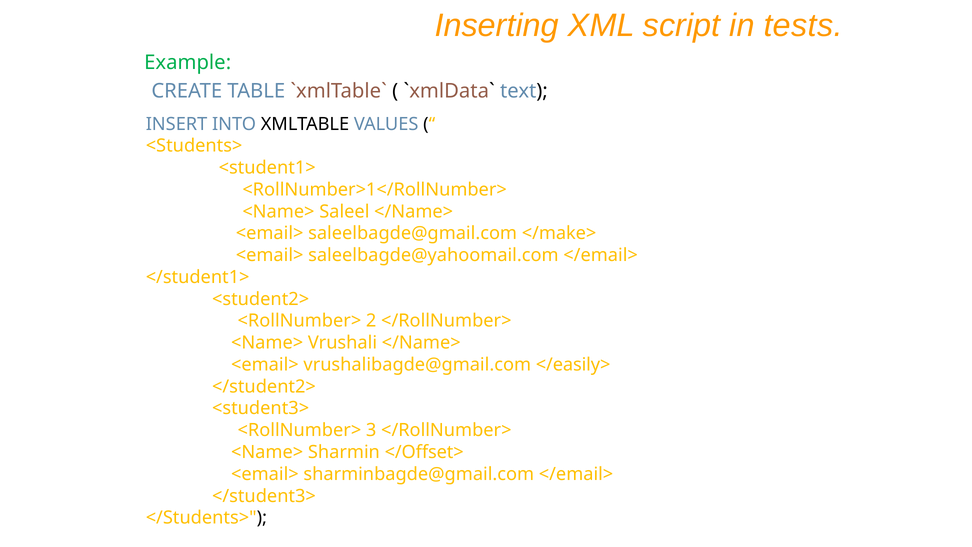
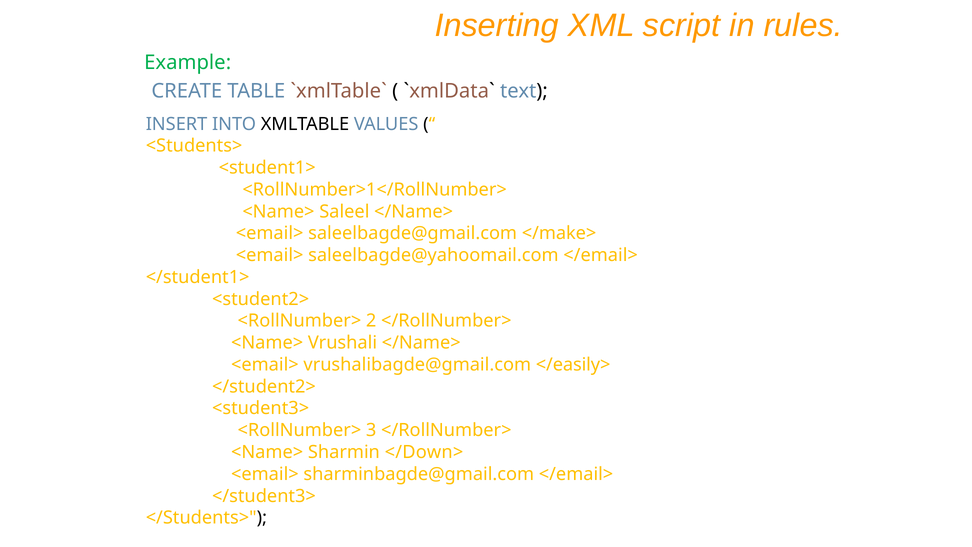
tests: tests -> rules
</Offset>: </Offset> -> </Down>
